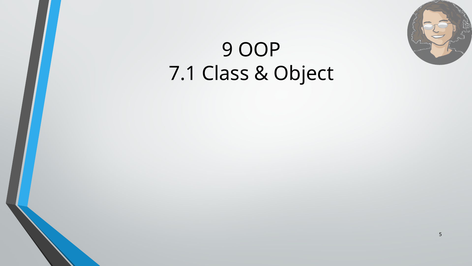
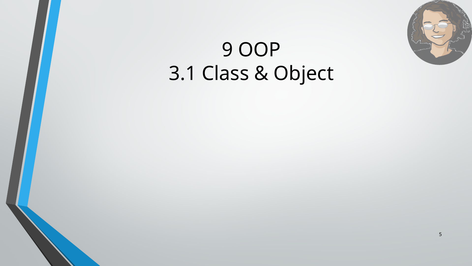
7.1: 7.1 -> 3.1
